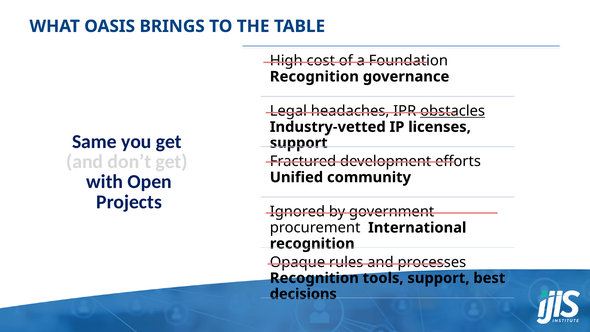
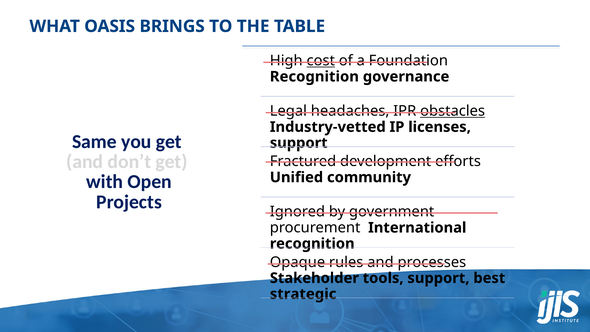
cost underline: none -> present
Recognition at (314, 278): Recognition -> Stakeholder
decisions: decisions -> strategic
